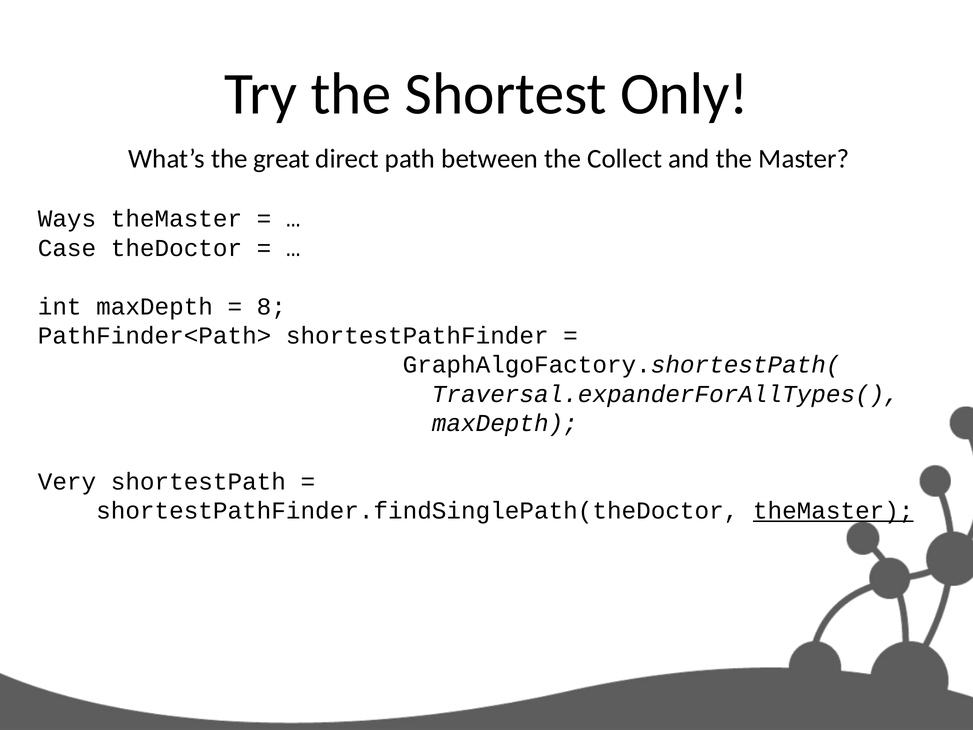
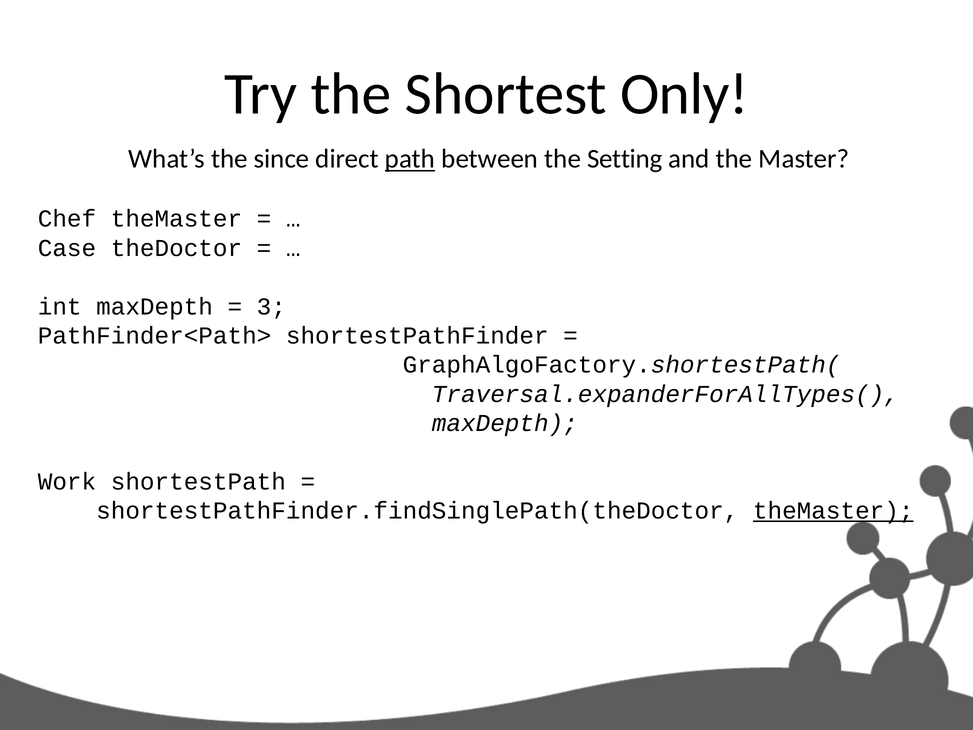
great: great -> since
path underline: none -> present
Collect: Collect -> Setting
Ways: Ways -> Chef
8: 8 -> 3
Very: Very -> Work
